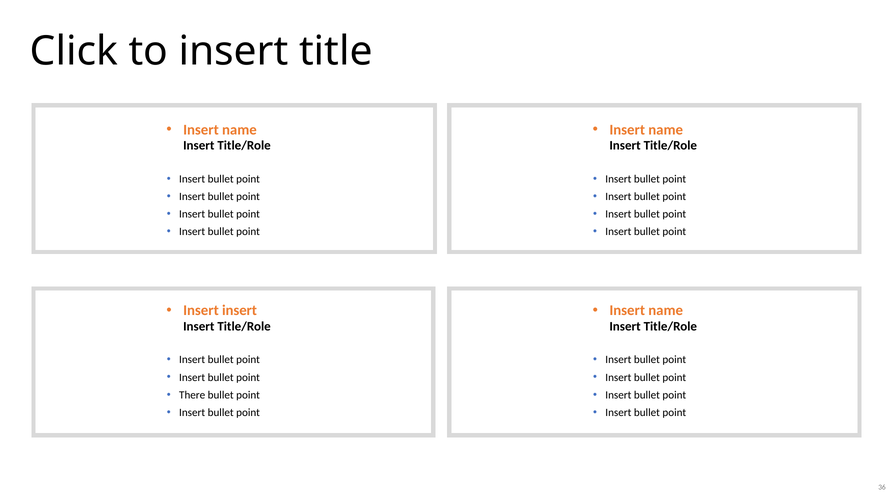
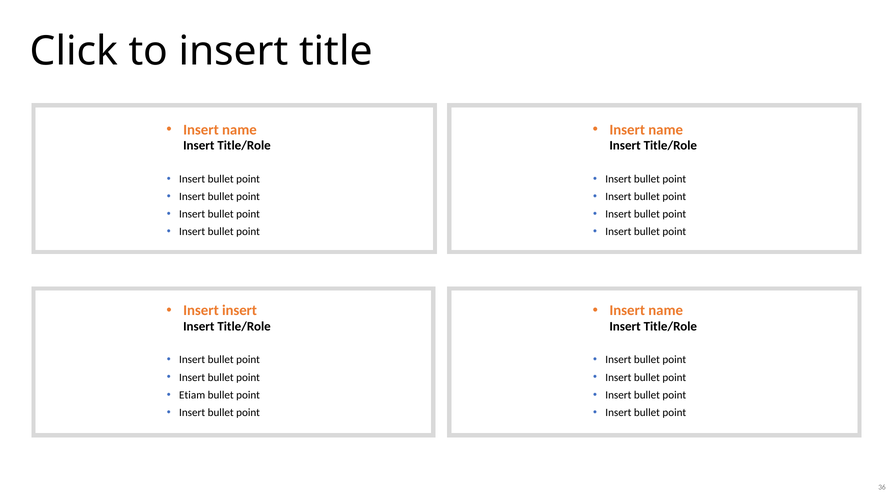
There: There -> Etiam
